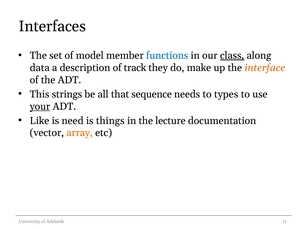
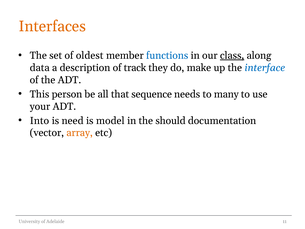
Interfaces colour: black -> orange
model: model -> oldest
interface colour: orange -> blue
strings: strings -> person
types: types -> many
your underline: present -> none
Like: Like -> Into
things: things -> model
lecture: lecture -> should
